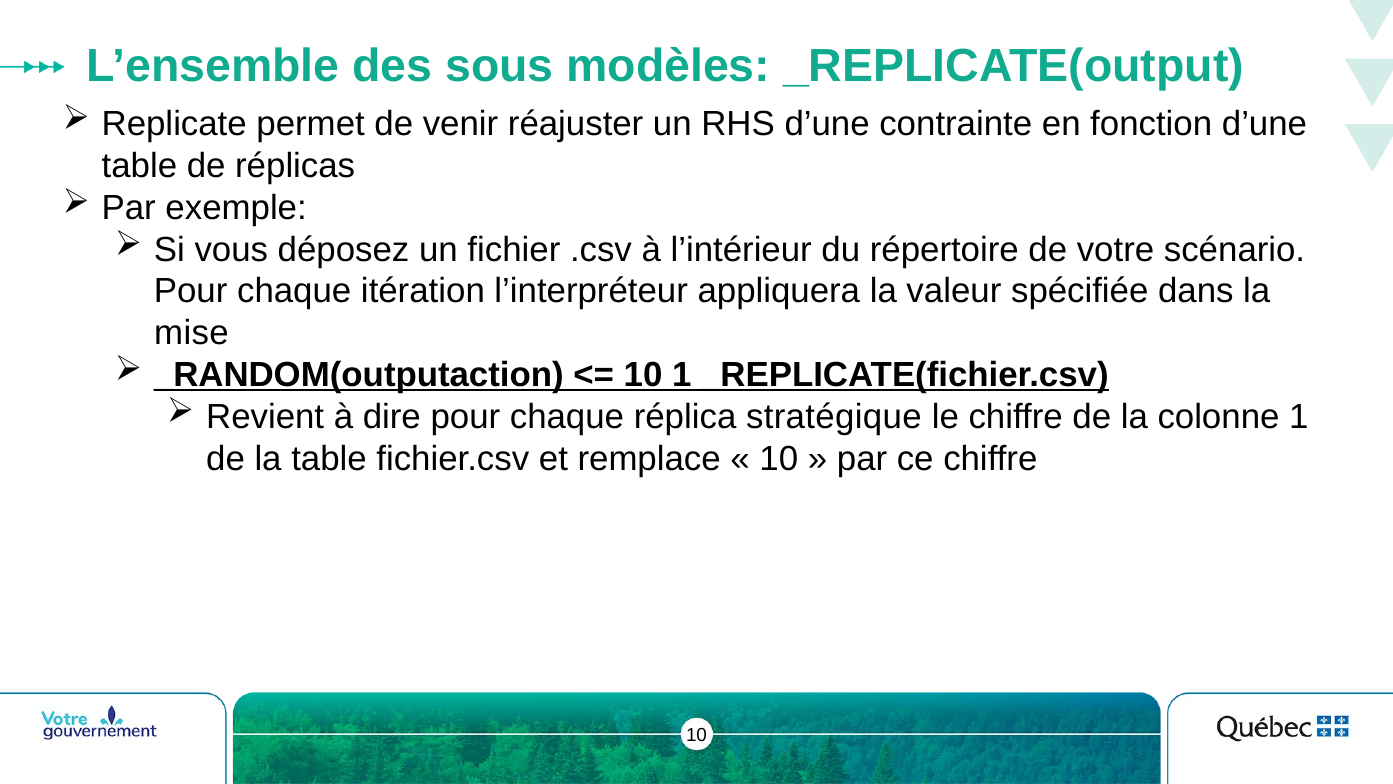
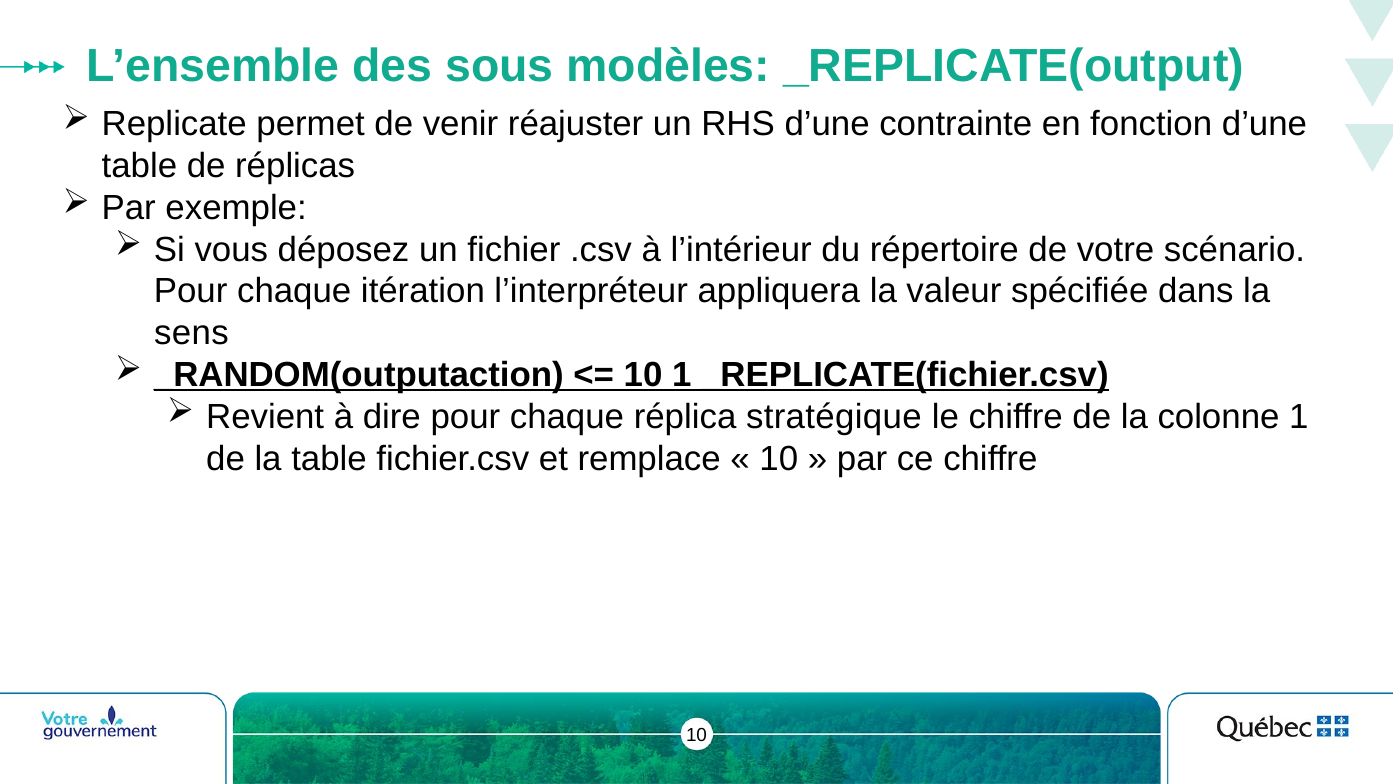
mise: mise -> sens
